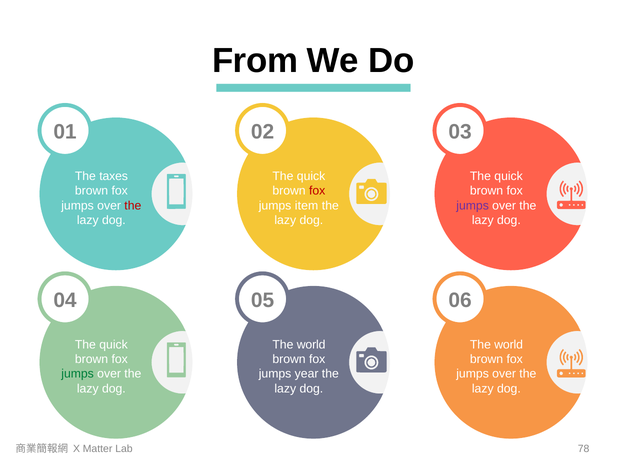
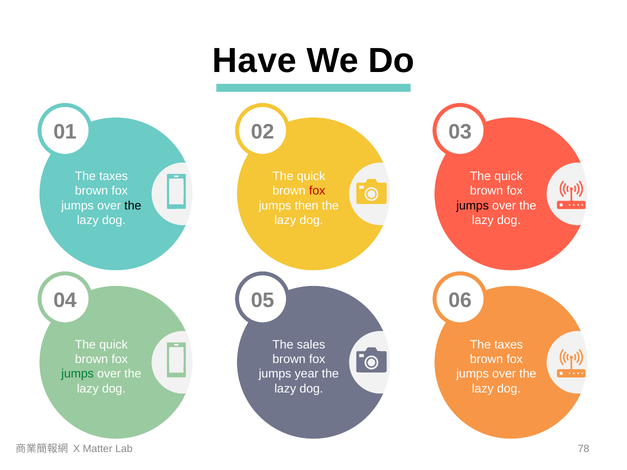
From: From -> Have
the at (133, 206) colour: red -> black
item: item -> then
jumps at (473, 206) colour: purple -> black
world at (311, 345): world -> sales
world at (509, 345): world -> taxes
